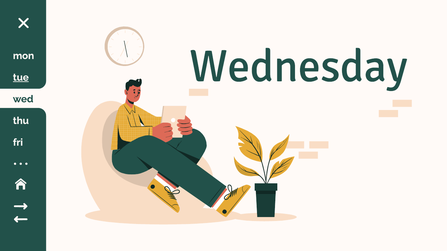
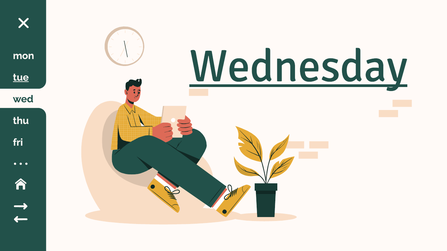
Wednesday underline: none -> present
